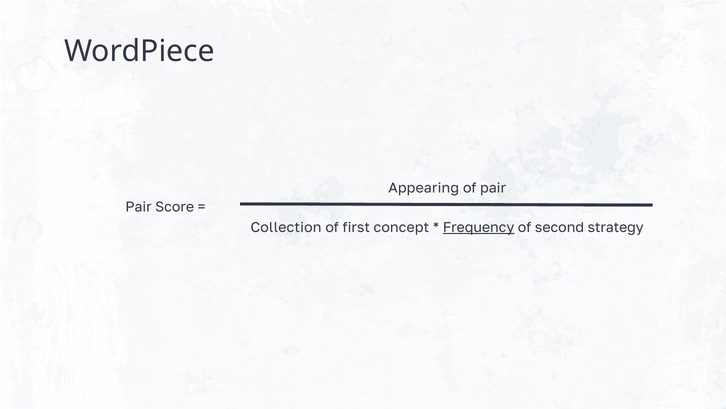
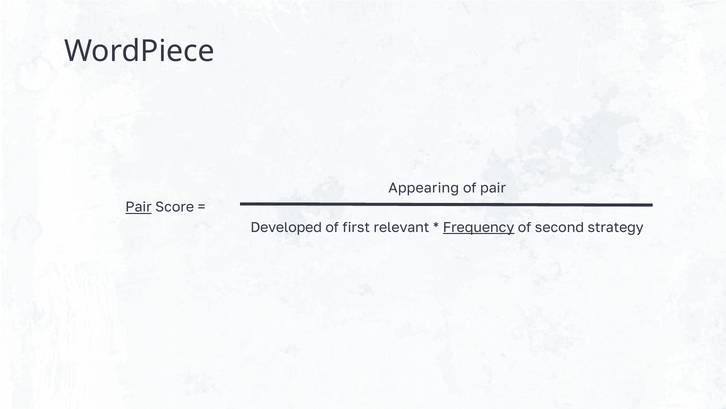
Pair at (138, 207) underline: none -> present
Collection: Collection -> Developed
concept: concept -> relevant
